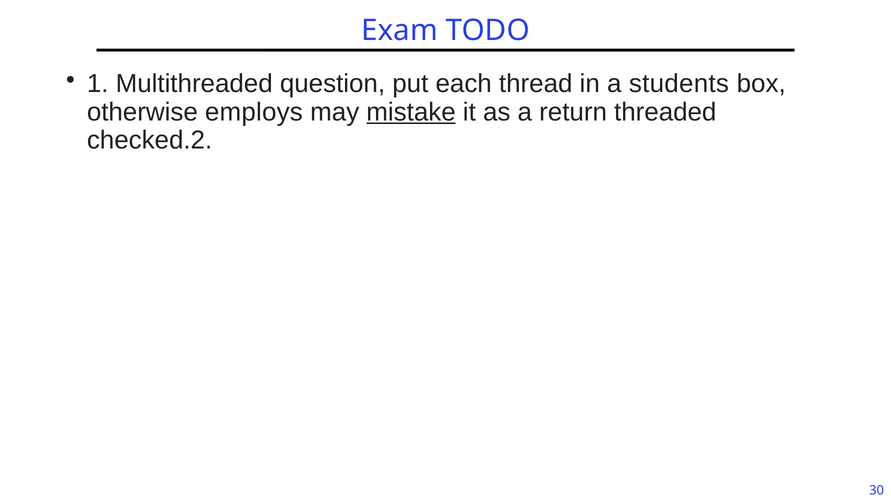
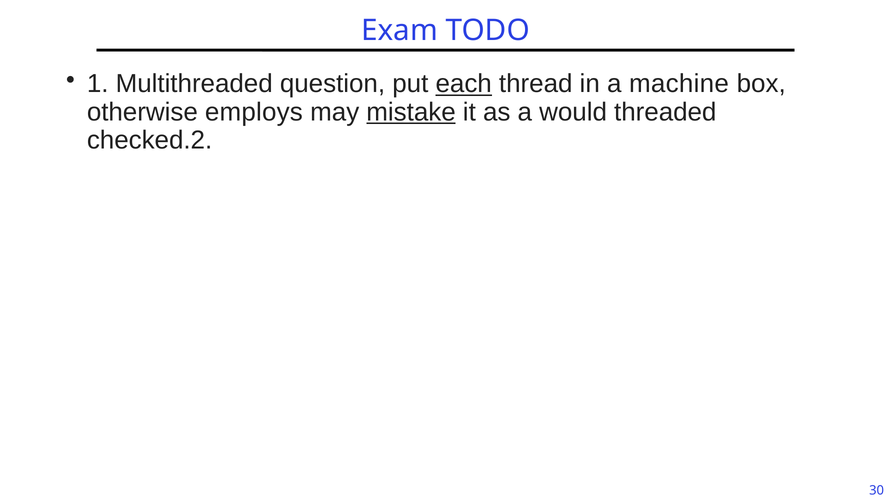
each underline: none -> present
students: students -> machine
return: return -> would
